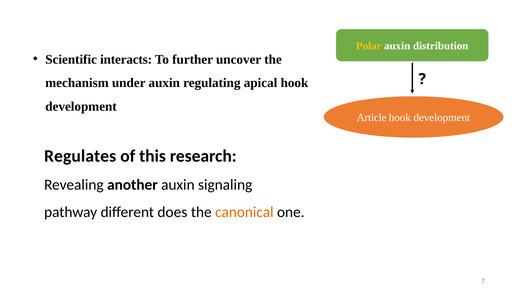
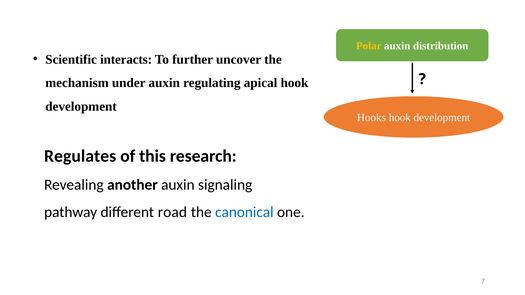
Article: Article -> Hooks
does: does -> road
canonical colour: orange -> blue
